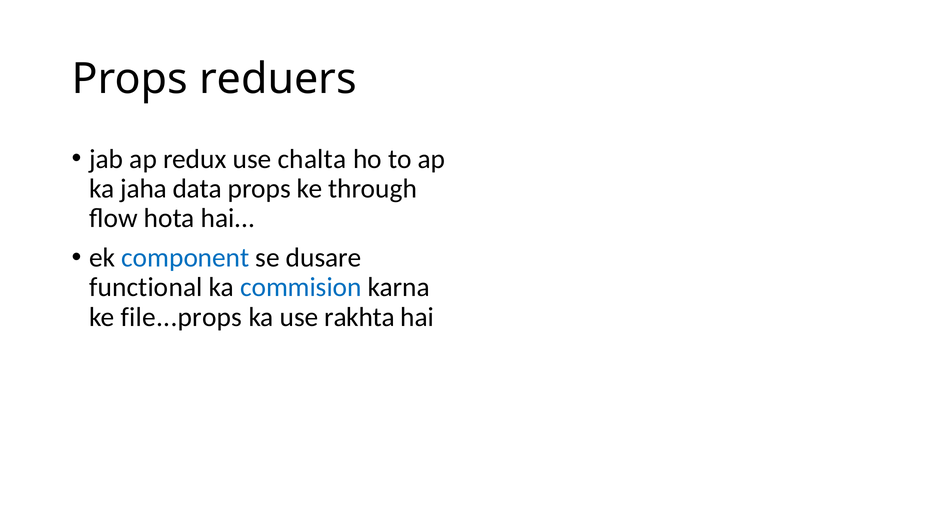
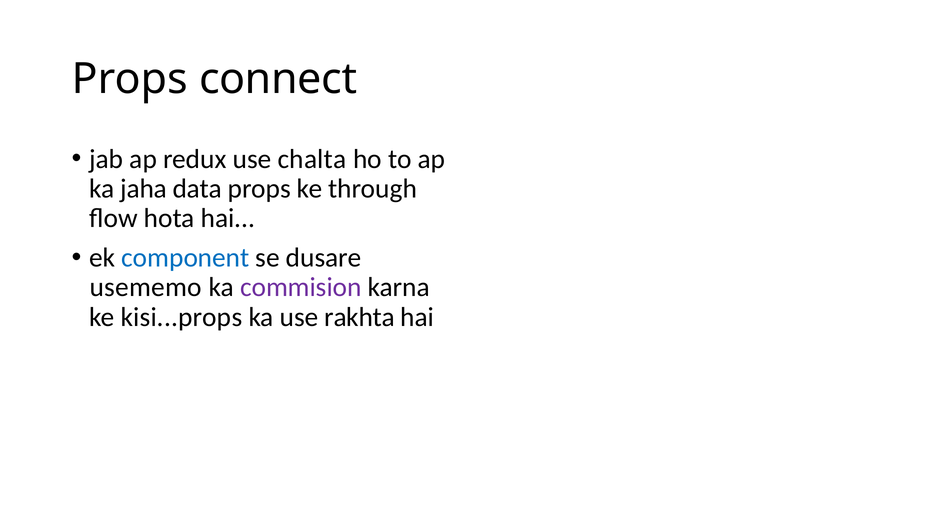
reduers: reduers -> connect
functional: functional -> usememo
commision colour: blue -> purple
file...props: file...props -> kisi...props
